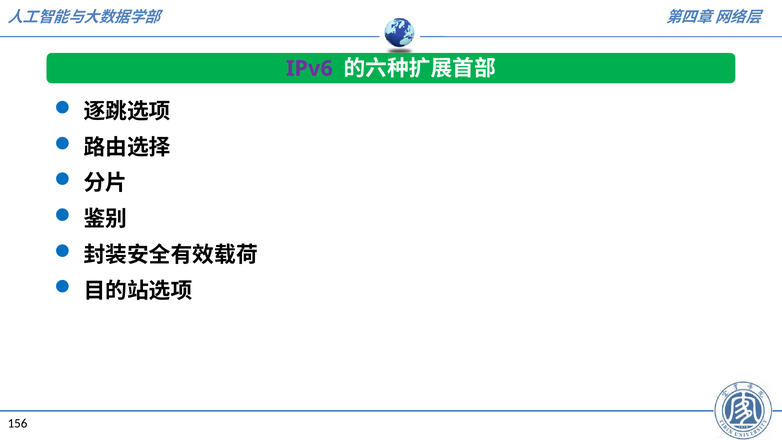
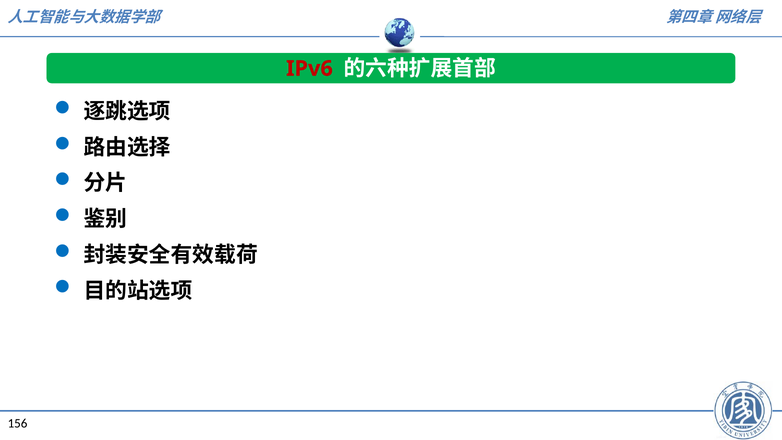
IPv6 colour: purple -> red
